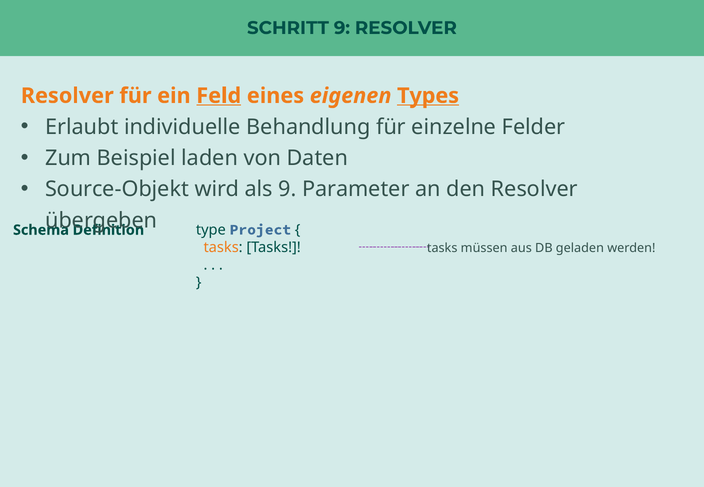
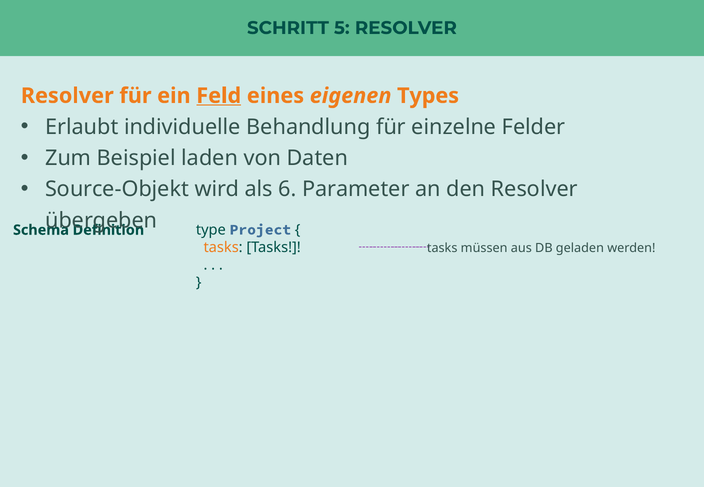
SCHRITT 9: 9 -> 5
Types underline: present -> none
als 9: 9 -> 6
